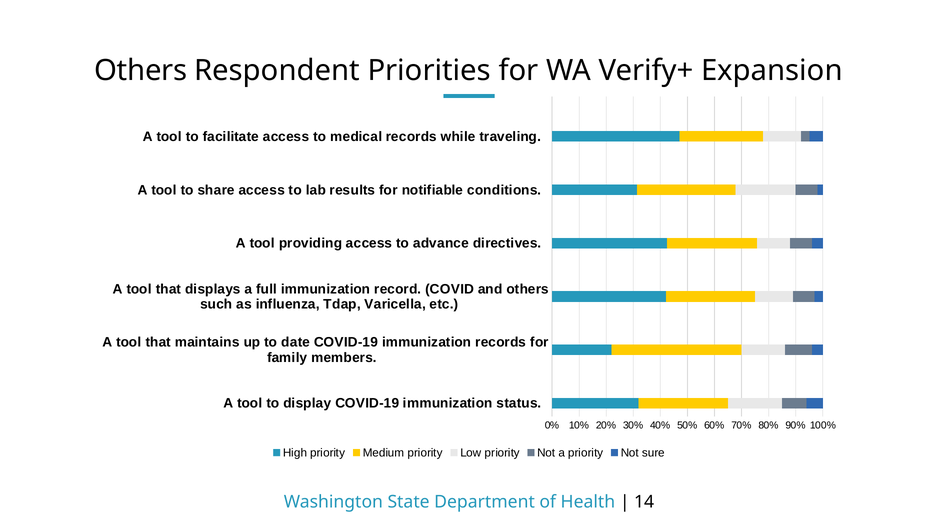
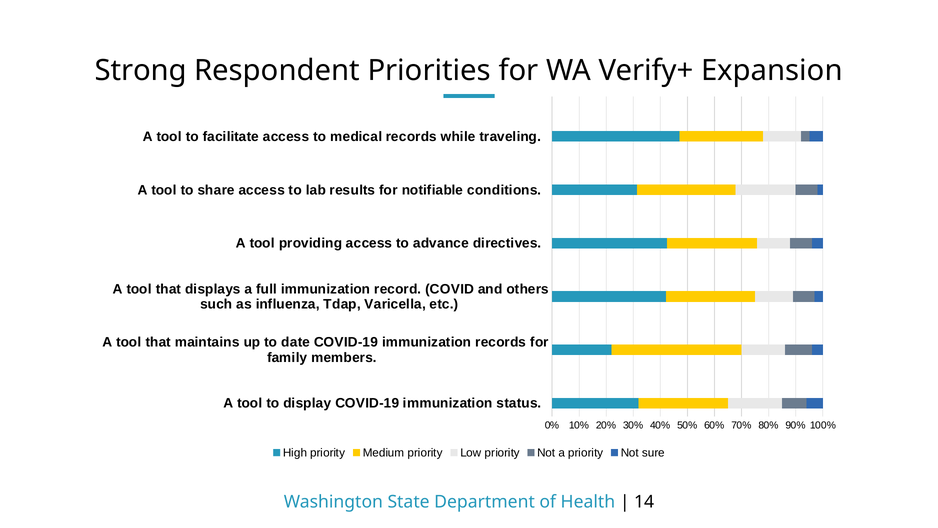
Others at (141, 71): Others -> Strong
